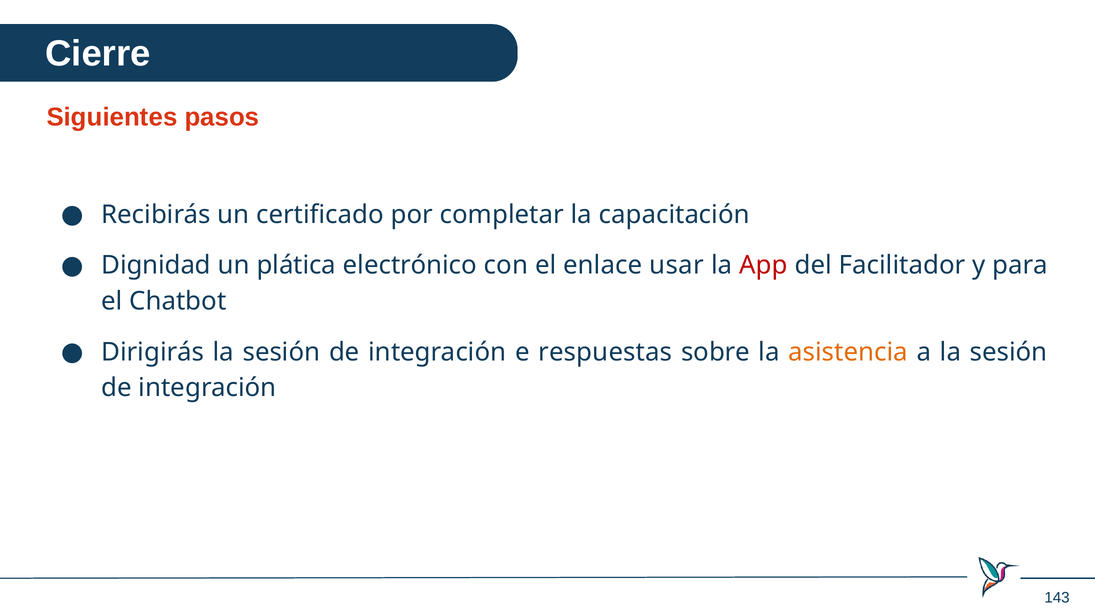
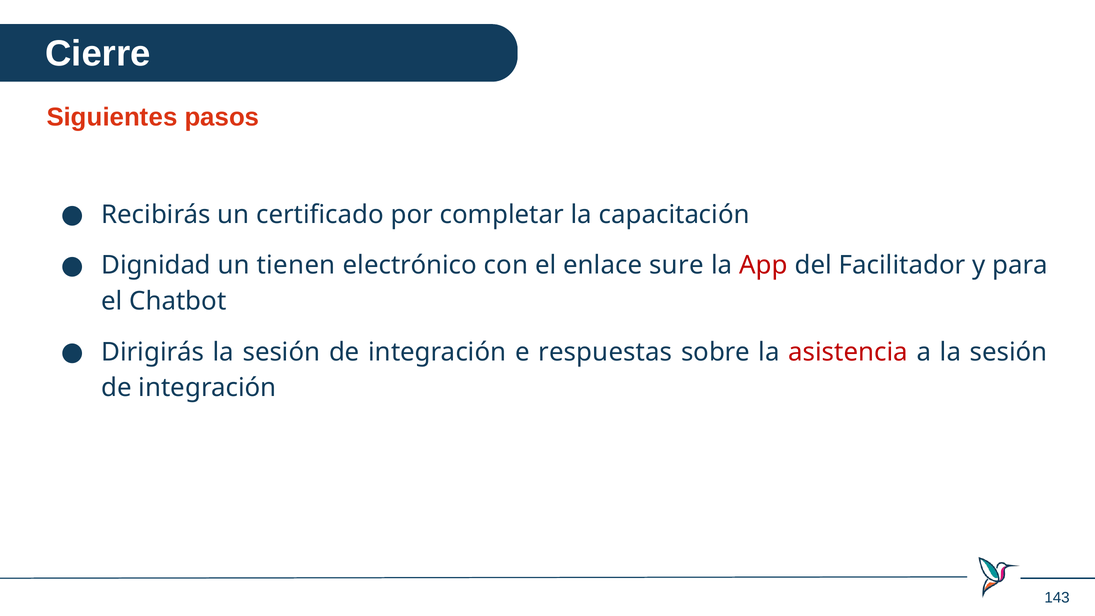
plática: plática -> tienen
usar: usar -> sure
asistencia colour: orange -> red
